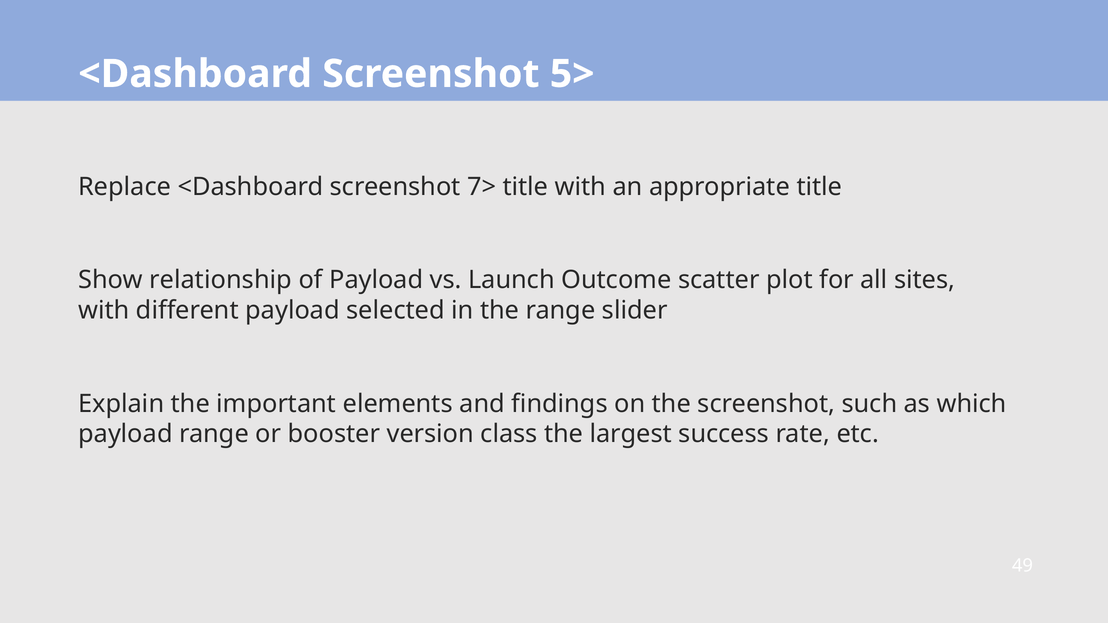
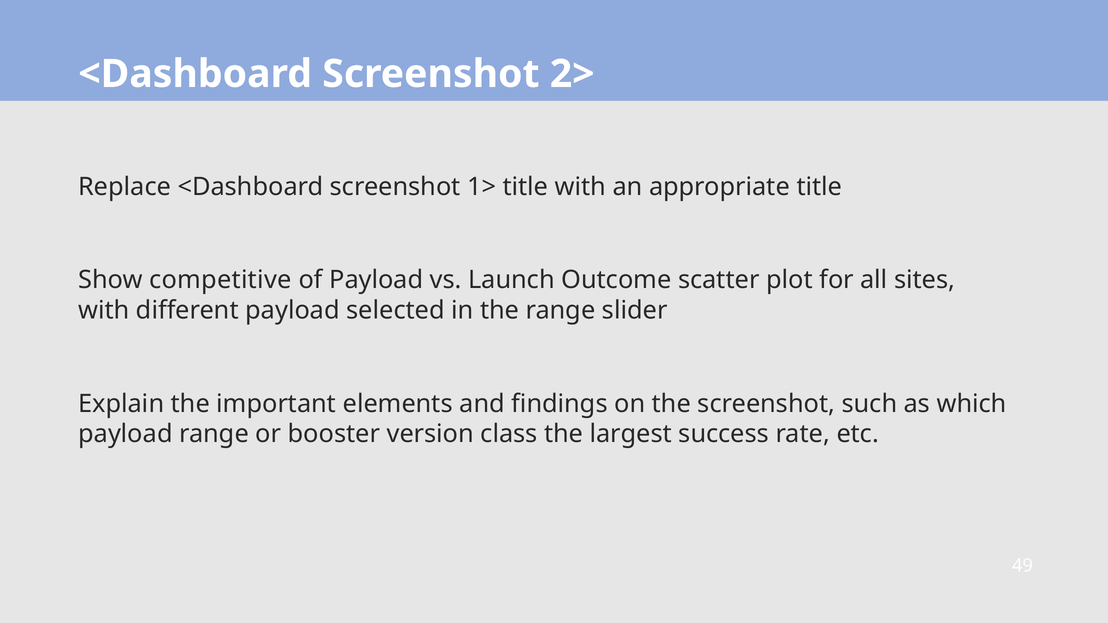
5>: 5> -> 2>
7>: 7> -> 1>
relationship: relationship -> competitive
